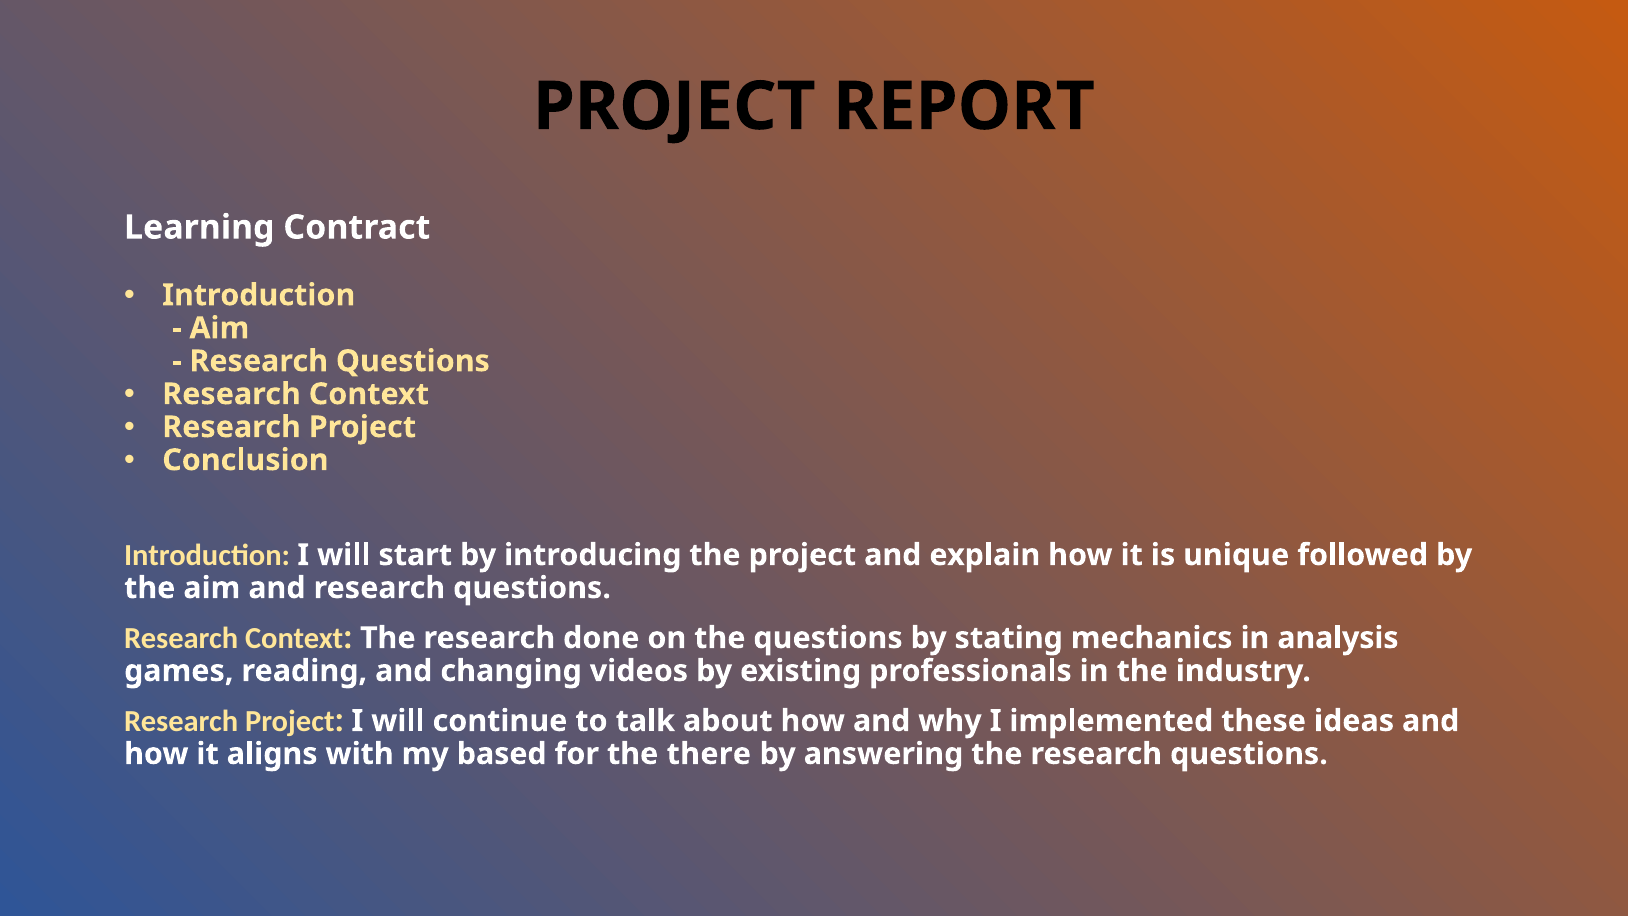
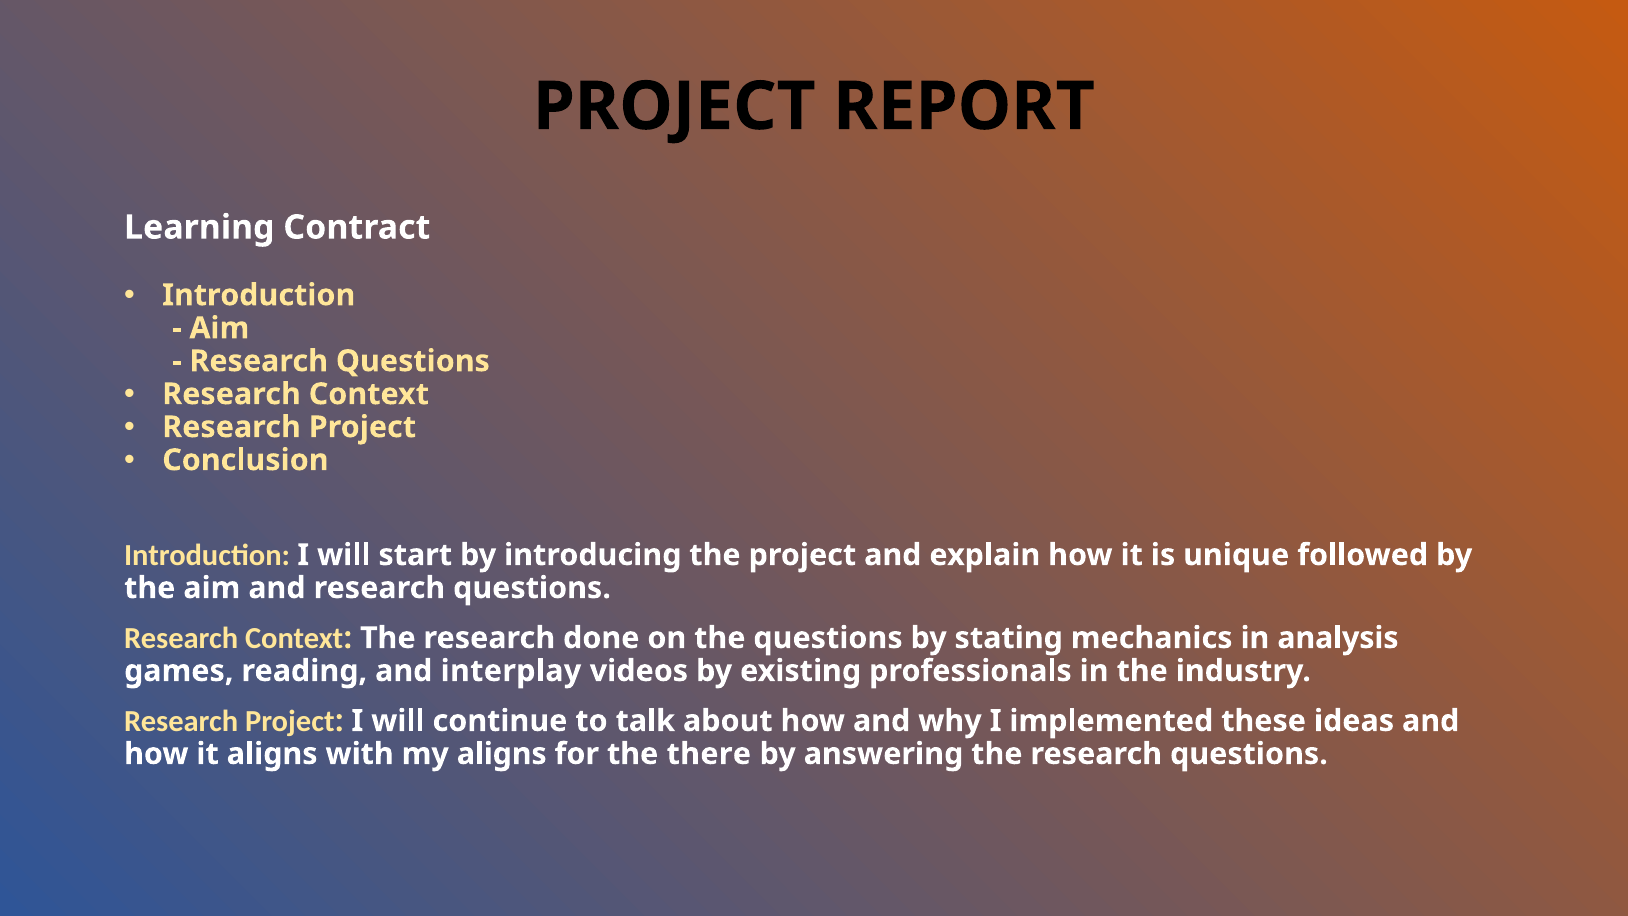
changing: changing -> interplay
my based: based -> aligns
